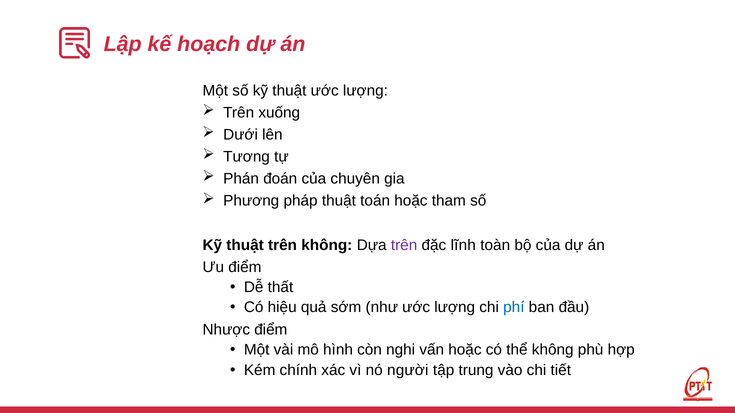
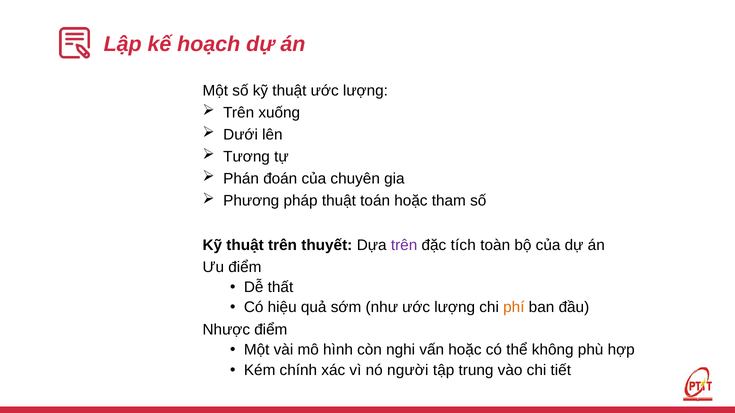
trên không: không -> thuyết
lĩnh: lĩnh -> tích
phí colour: blue -> orange
